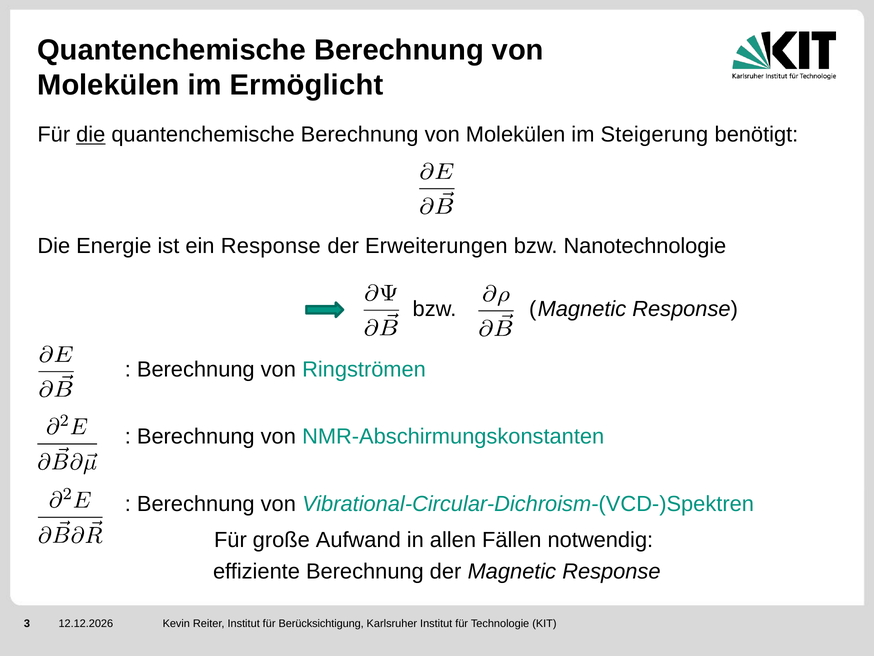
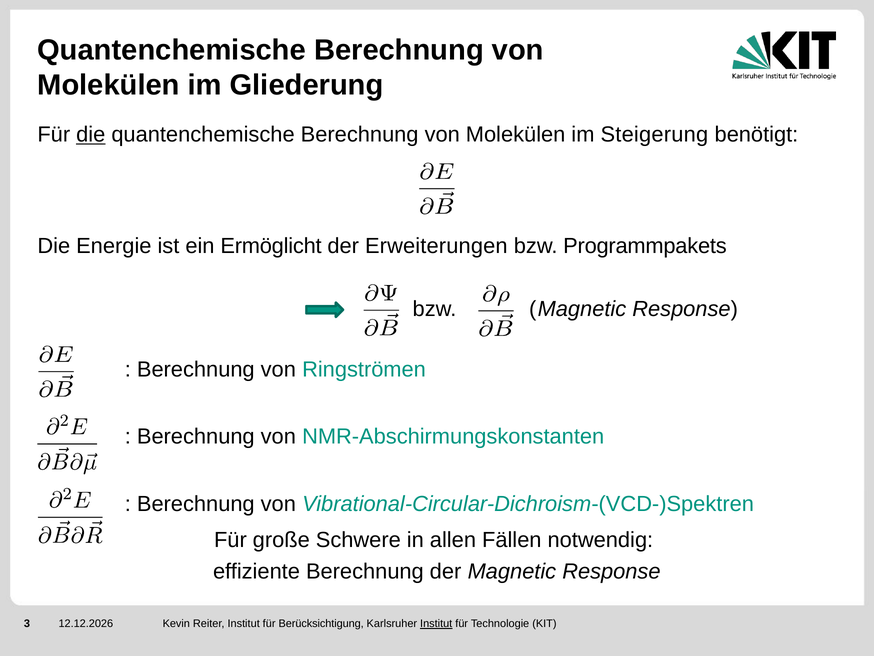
Ermöglicht: Ermöglicht -> Gliederung
ein Response: Response -> Ermöglicht
Nanotechnologie: Nanotechnologie -> Programmpakets
Aufwand: Aufwand -> Schwere
Institut at (436, 623) underline: none -> present
